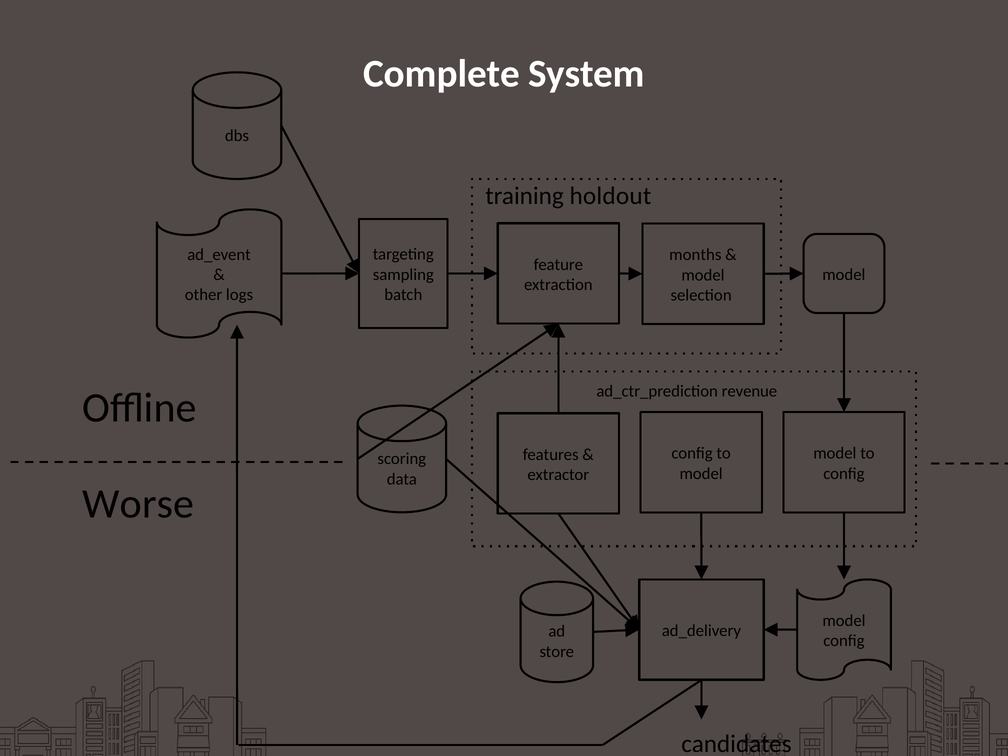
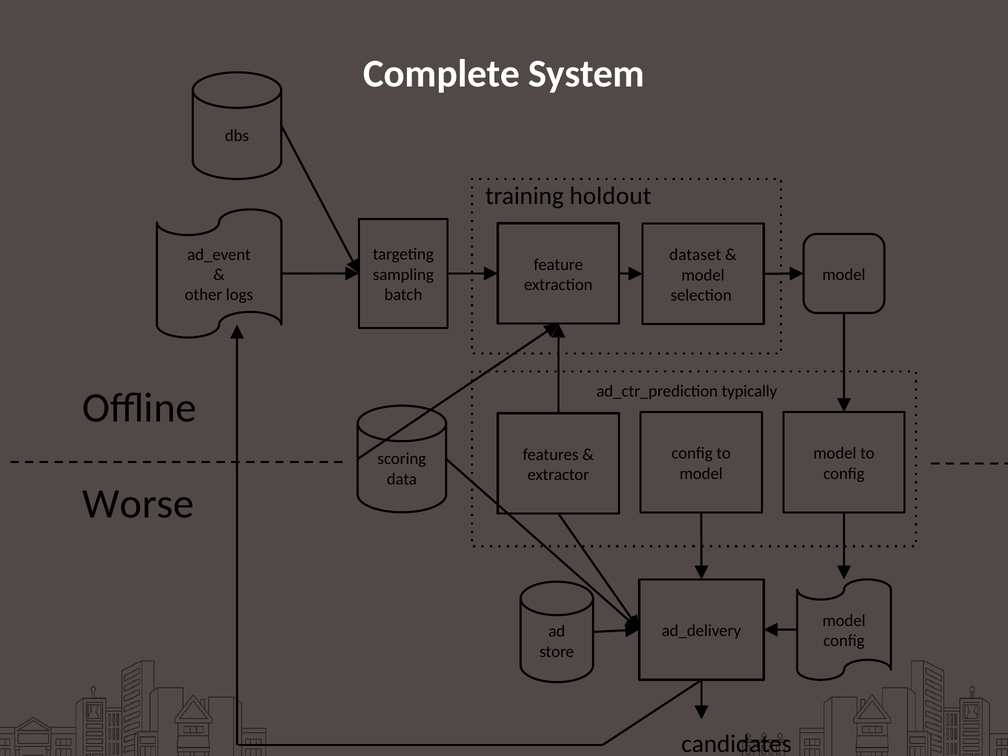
months: months -> dataset
revenue: revenue -> typically
